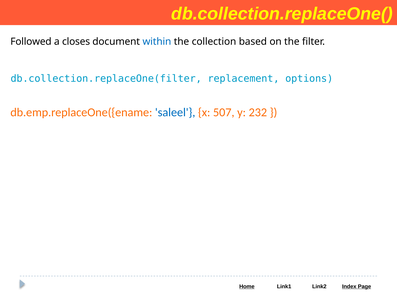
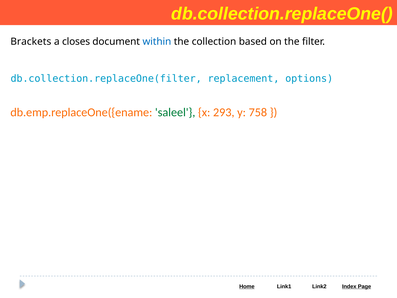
Followed: Followed -> Brackets
saleel colour: blue -> green
507: 507 -> 293
232: 232 -> 758
